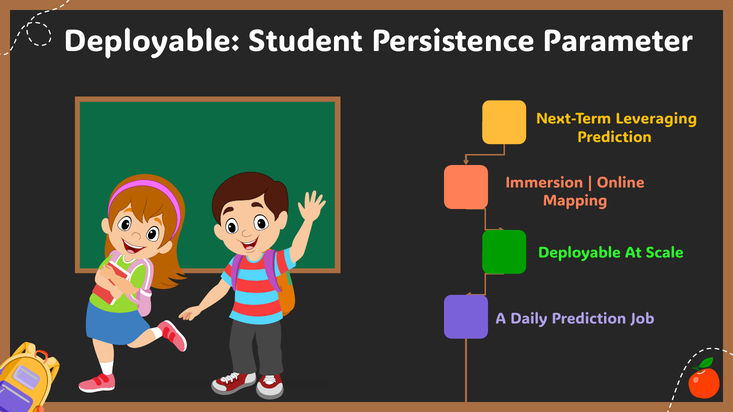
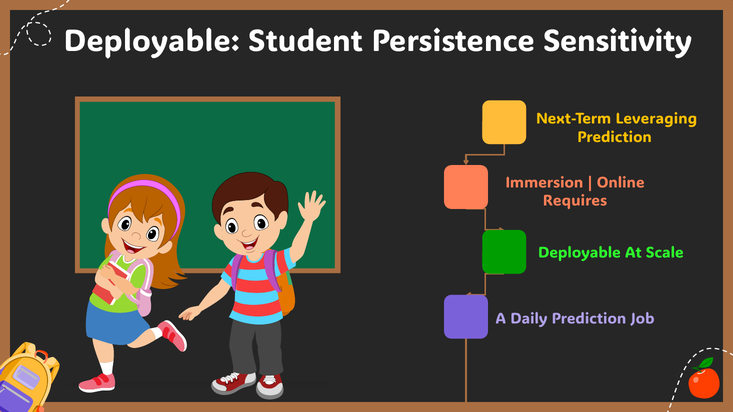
Parameter: Parameter -> Sensitivity
Mapping: Mapping -> Requires
